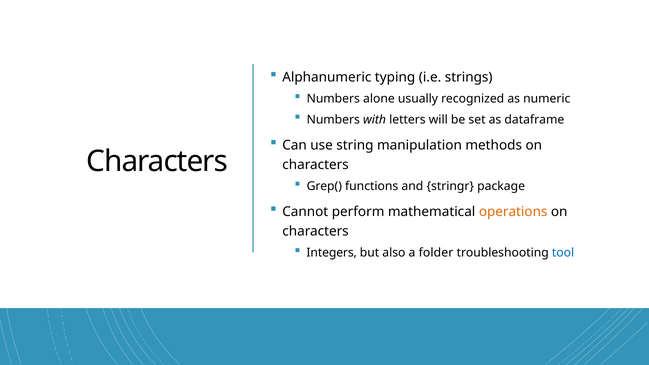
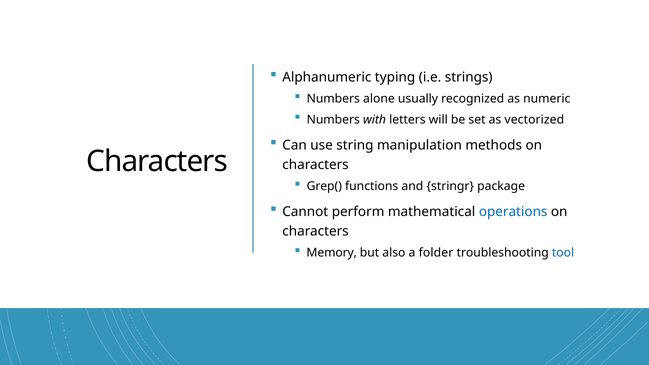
dataframe: dataframe -> vectorized
operations colour: orange -> blue
Integers: Integers -> Memory
